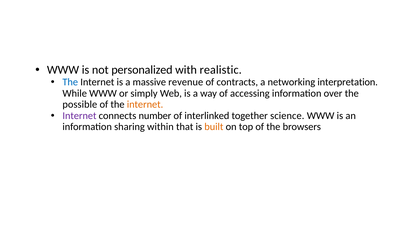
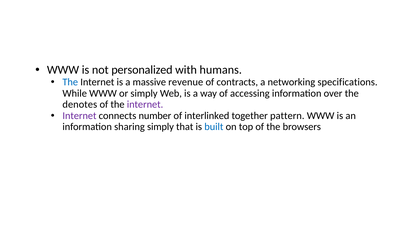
realistic: realistic -> humans
interpretation: interpretation -> specifications
possible: possible -> denotes
internet at (145, 104) colour: orange -> purple
science: science -> pattern
sharing within: within -> simply
built colour: orange -> blue
